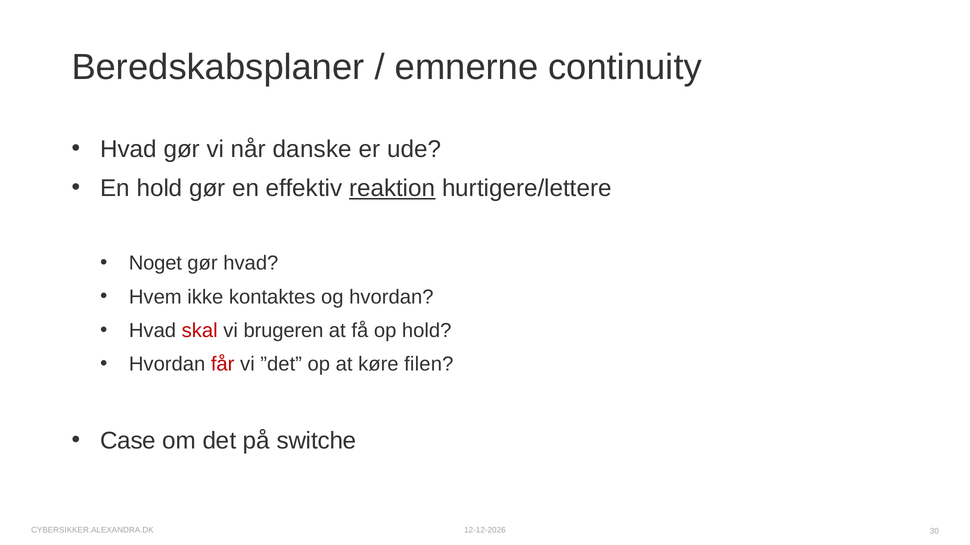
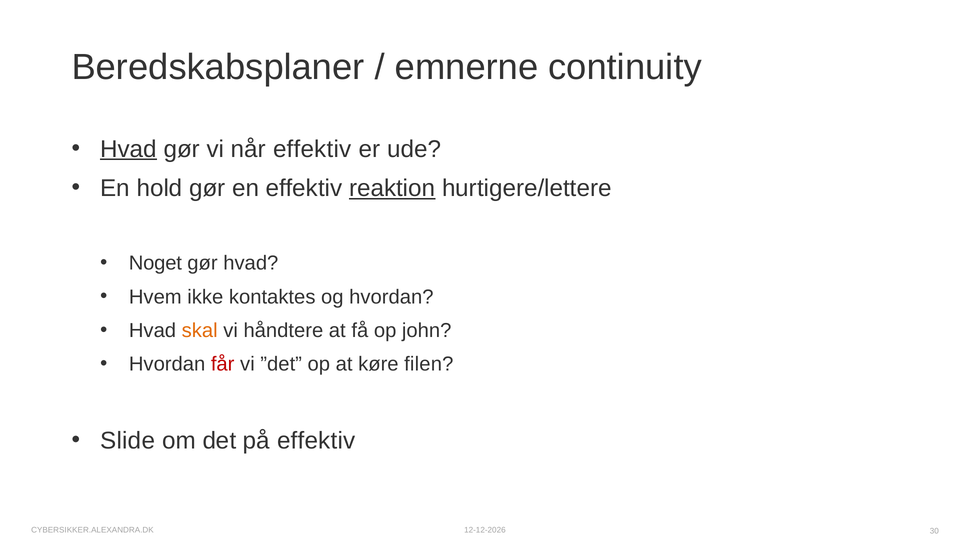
Hvad at (129, 149) underline: none -> present
når danske: danske -> effektiv
skal colour: red -> orange
brugeren: brugeren -> håndtere
op hold: hold -> john
Case: Case -> Slide
på switche: switche -> effektiv
